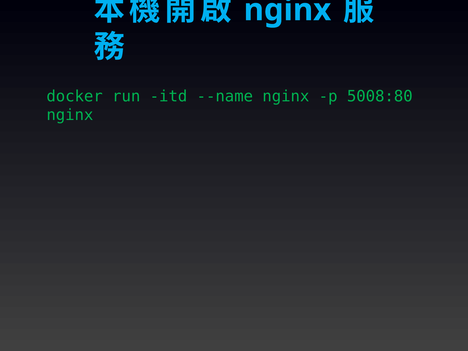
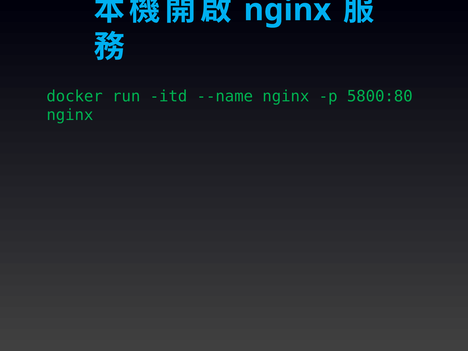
5008:80: 5008:80 -> 5800:80
